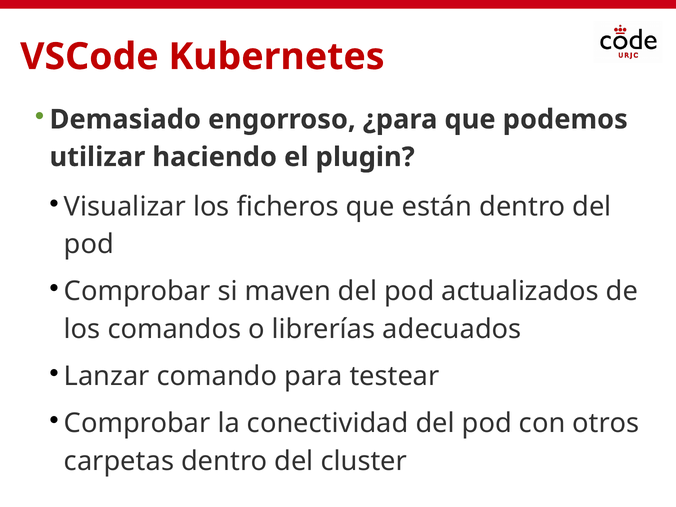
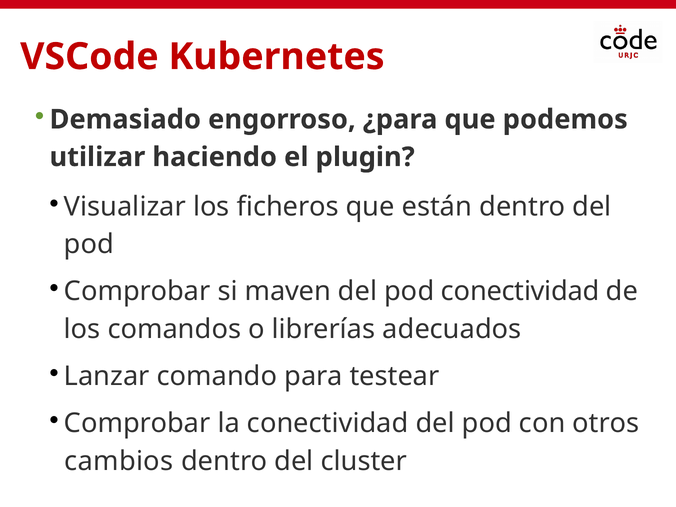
pod actualizados: actualizados -> conectividad
carpetas: carpetas -> cambios
